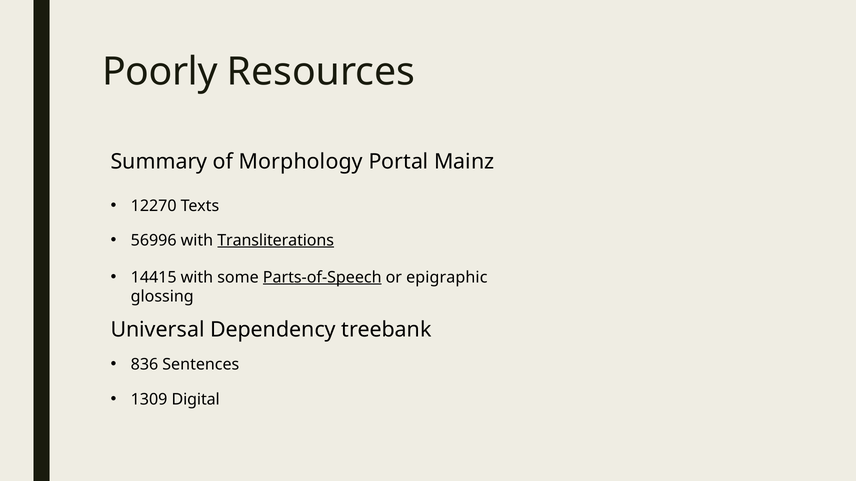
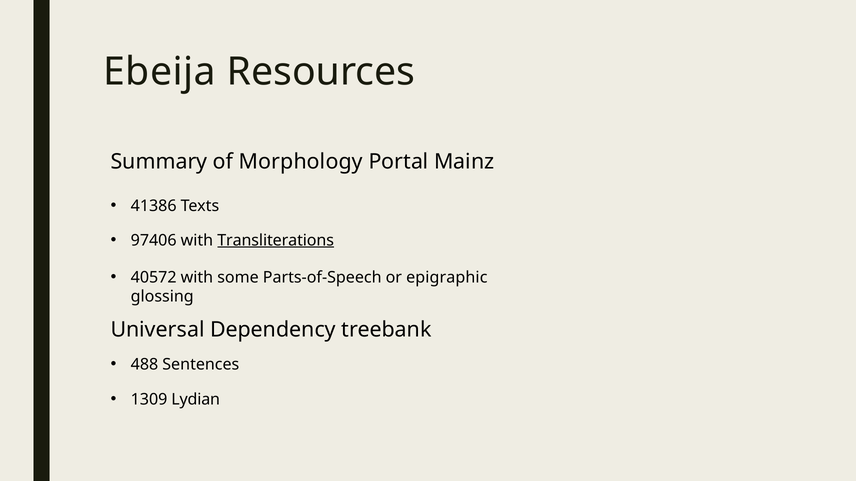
Poorly: Poorly -> Ebeija
12270: 12270 -> 41386
56996: 56996 -> 97406
14415: 14415 -> 40572
Parts-of-Speech underline: present -> none
836: 836 -> 488
Digital: Digital -> Lydian
